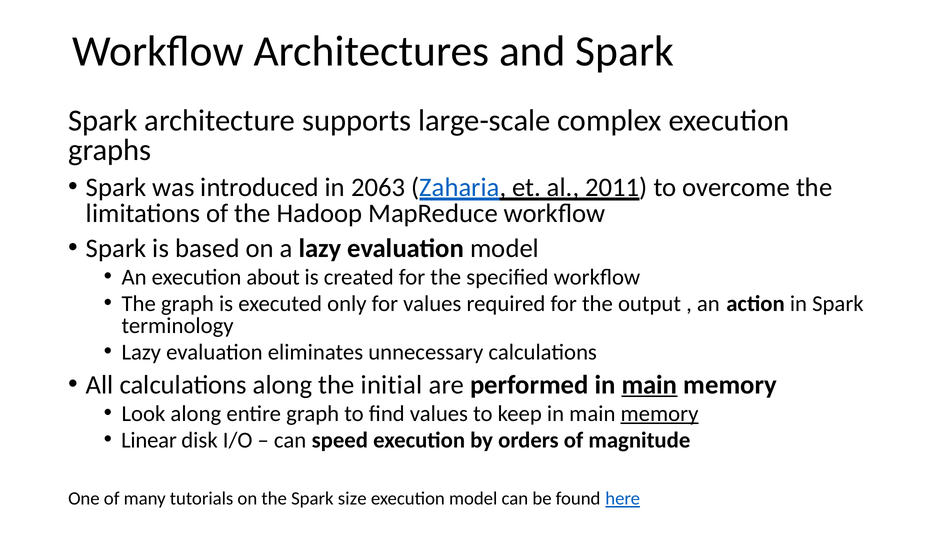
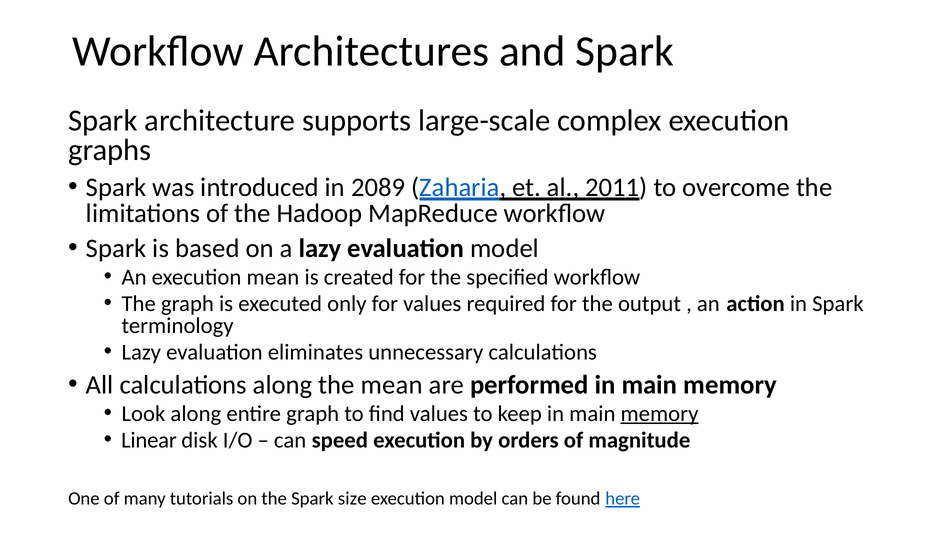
2063: 2063 -> 2089
execution about: about -> mean
the initial: initial -> mean
main at (649, 385) underline: present -> none
